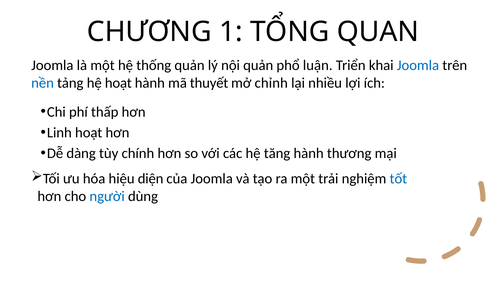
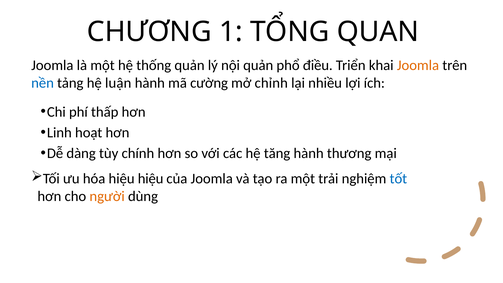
luận: luận -> điều
Joomla at (418, 65) colour: blue -> orange
hệ hoạt: hoạt -> luận
thuyết: thuyết -> cường
hiệu diện: diện -> hiệu
người colour: blue -> orange
